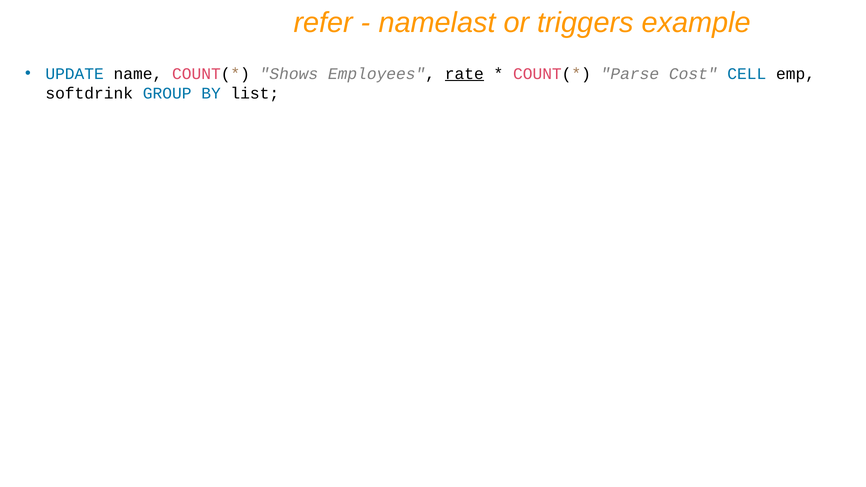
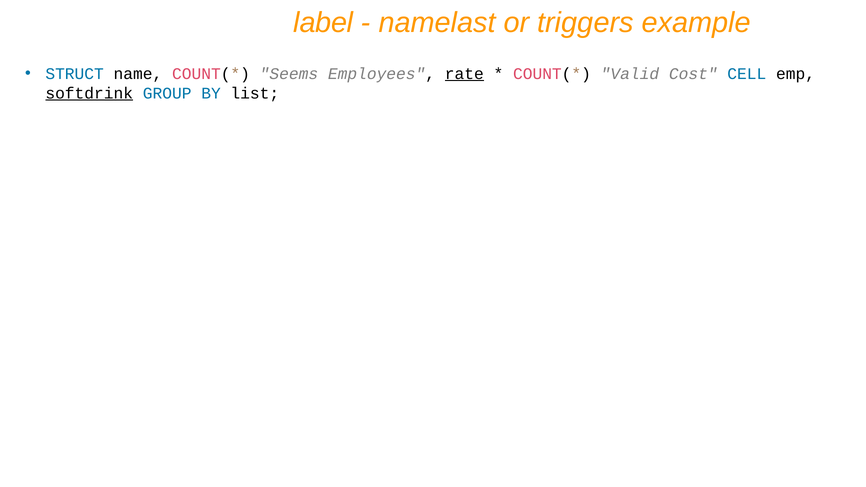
refer: refer -> label
UPDATE: UPDATE -> STRUCT
Shows: Shows -> Seems
Parse: Parse -> Valid
softdrink underline: none -> present
